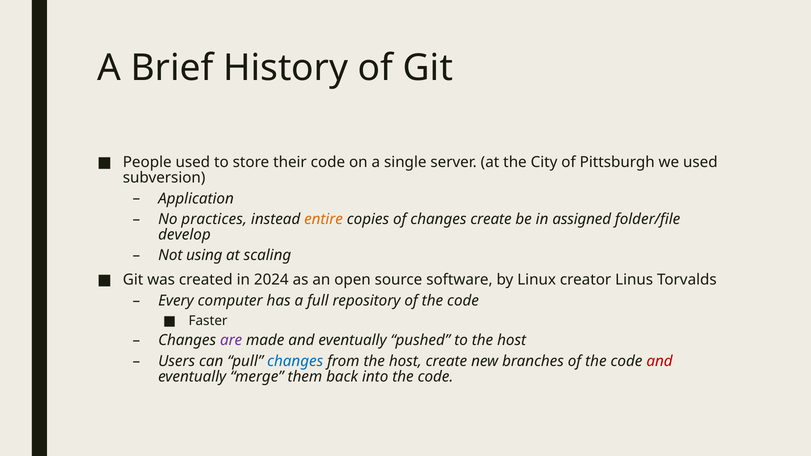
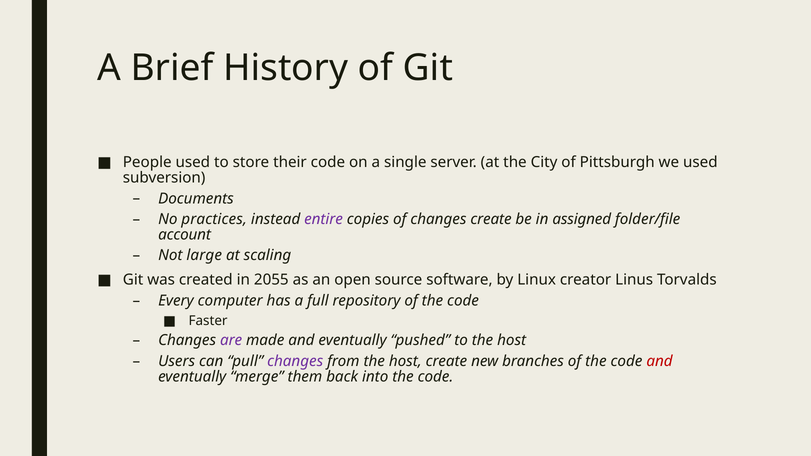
Application: Application -> Documents
entire colour: orange -> purple
develop: develop -> account
using: using -> large
2024: 2024 -> 2055
changes at (295, 361) colour: blue -> purple
